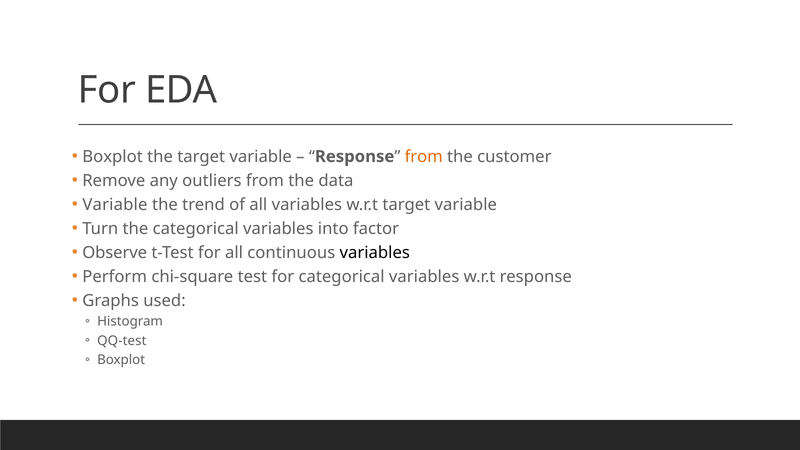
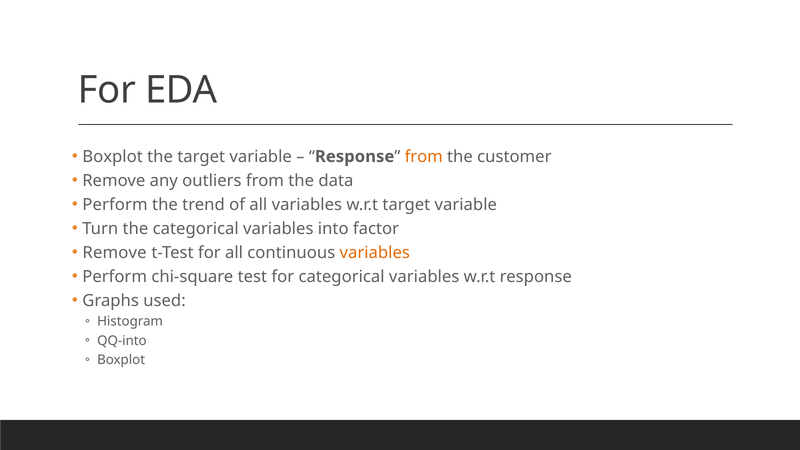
Variable at (115, 205): Variable -> Perform
Observe at (115, 253): Observe -> Remove
variables at (375, 253) colour: black -> orange
QQ-test: QQ-test -> QQ-into
